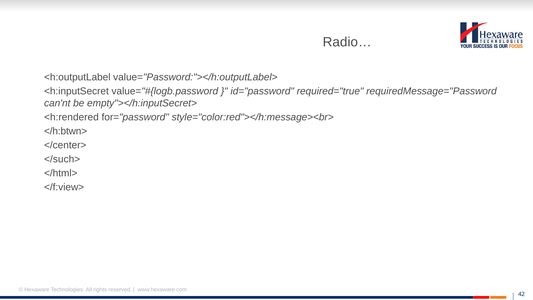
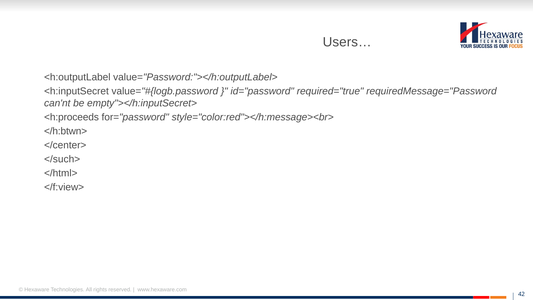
Radio…: Radio… -> Users…
<h:rendered: <h:rendered -> <h:proceeds
